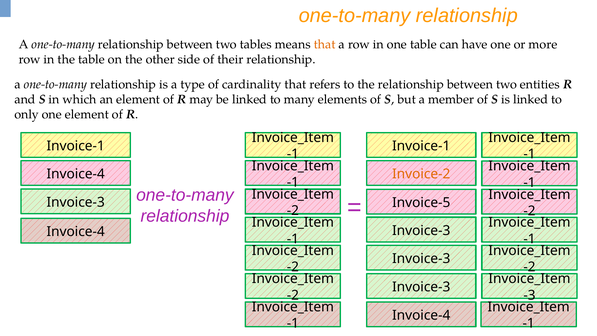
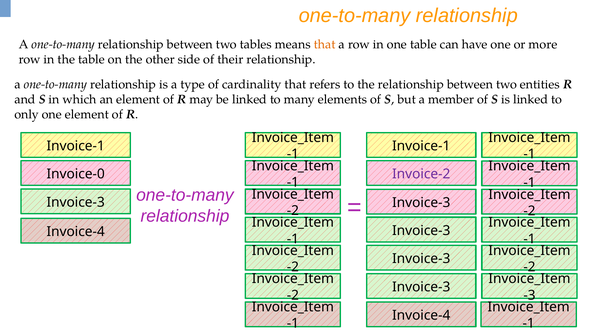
Invoice-2 colour: orange -> purple
Invoice-4 at (76, 174): Invoice-4 -> Invoice-0
Invoice-5 at (421, 203): Invoice-5 -> Invoice-3
